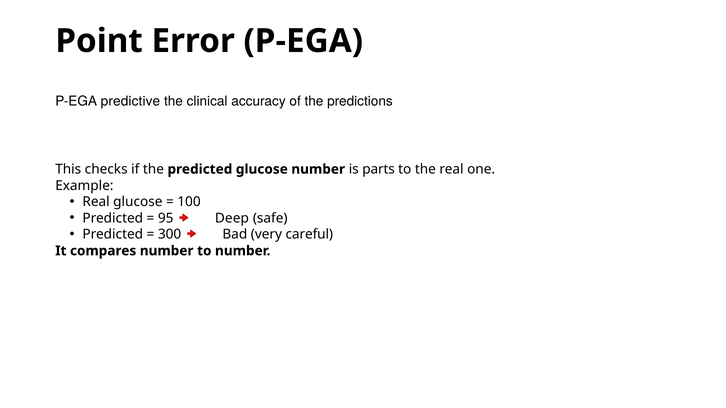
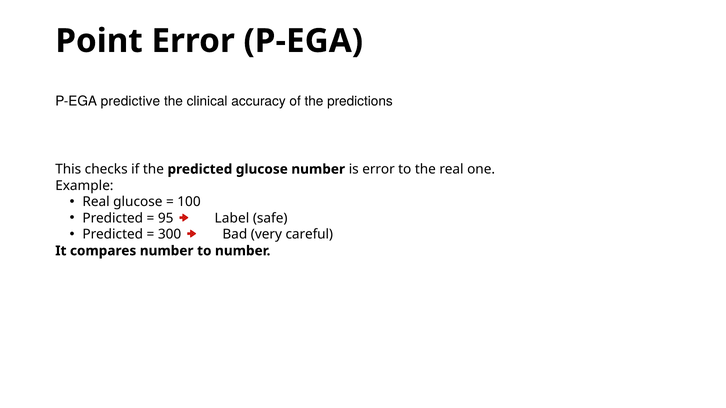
is parts: parts -> error
Deep: Deep -> Label
